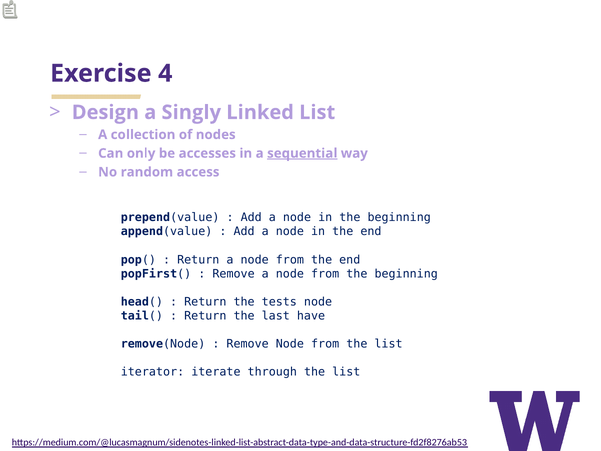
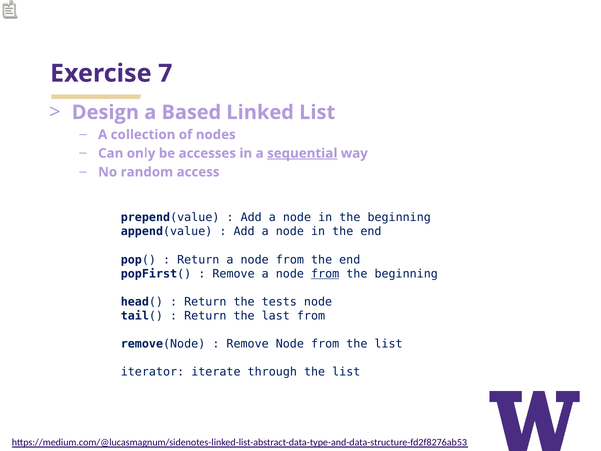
4: 4 -> 7
Singly: Singly -> Based
from at (325, 274) underline: none -> present
last have: have -> from
